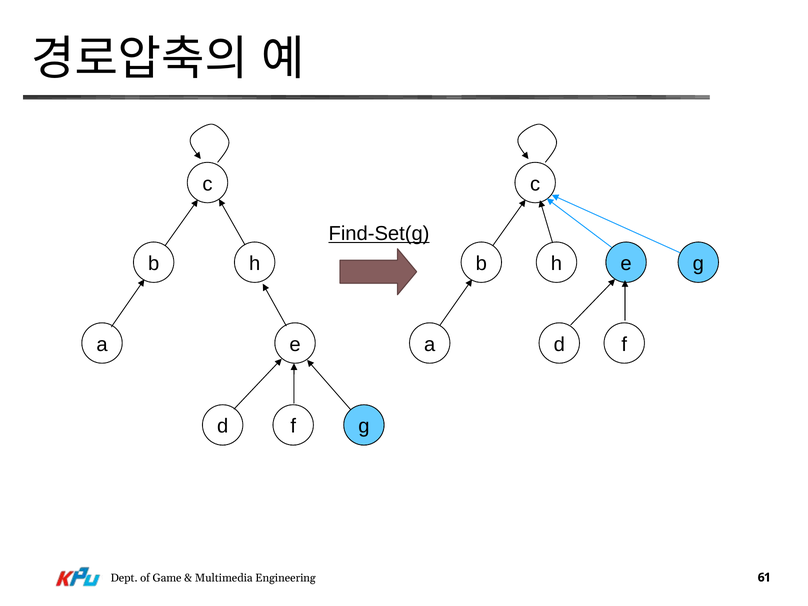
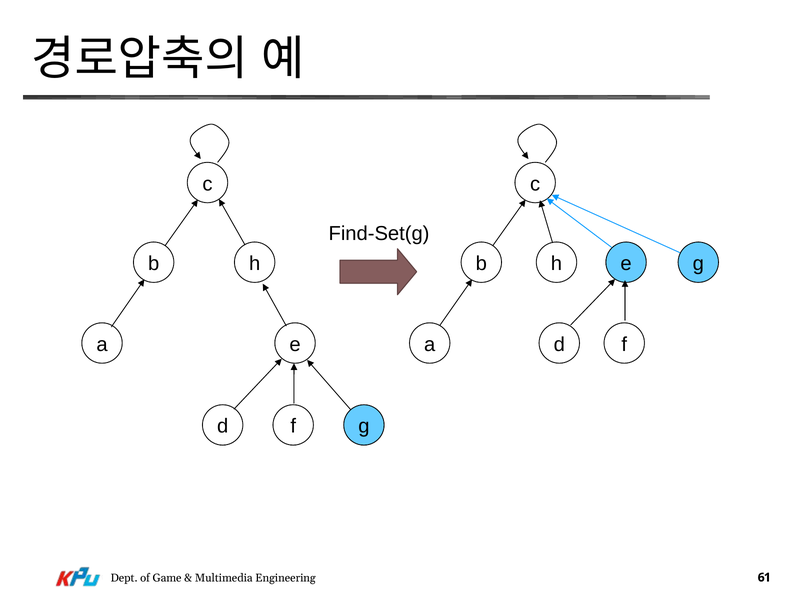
Find-Set(g underline: present -> none
